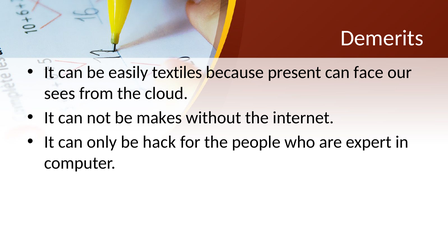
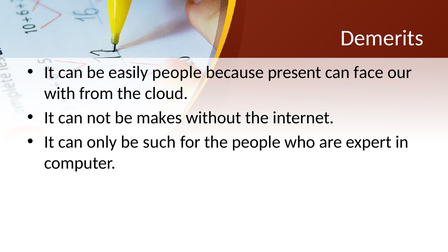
easily textiles: textiles -> people
sees: sees -> with
hack: hack -> such
